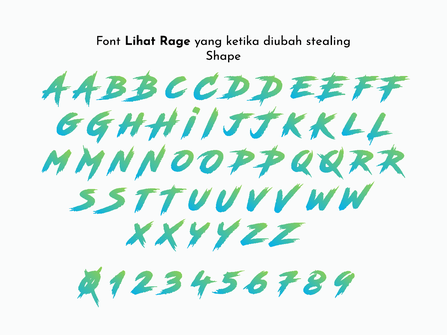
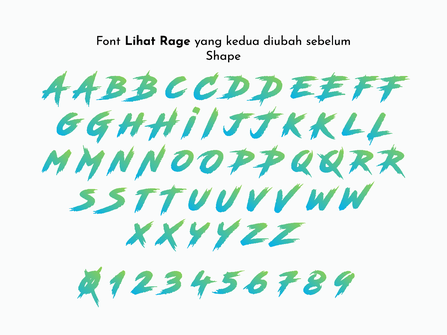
ketika: ketika -> kedua
stealing: stealing -> sebelum
